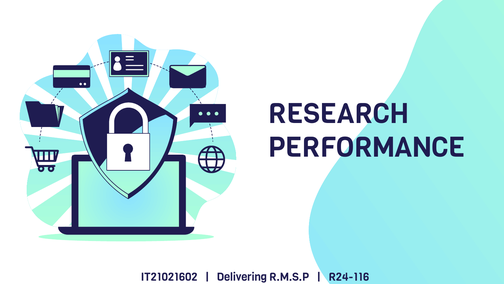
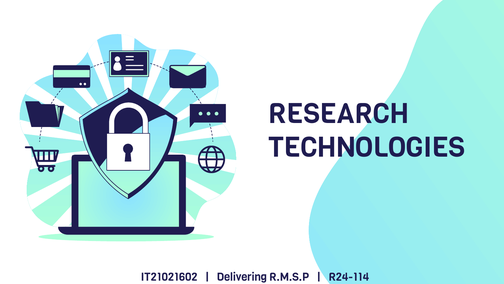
PERFORMANCE: PERFORMANCE -> TECHNOLOGIES
R24-116: R24-116 -> R24-114
